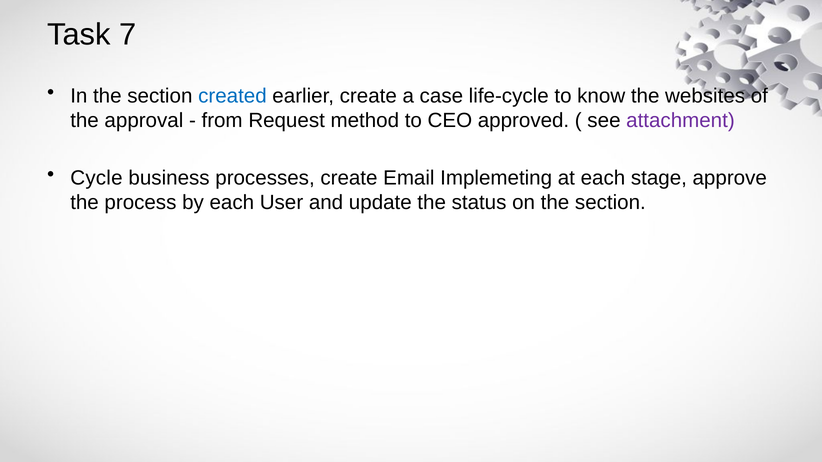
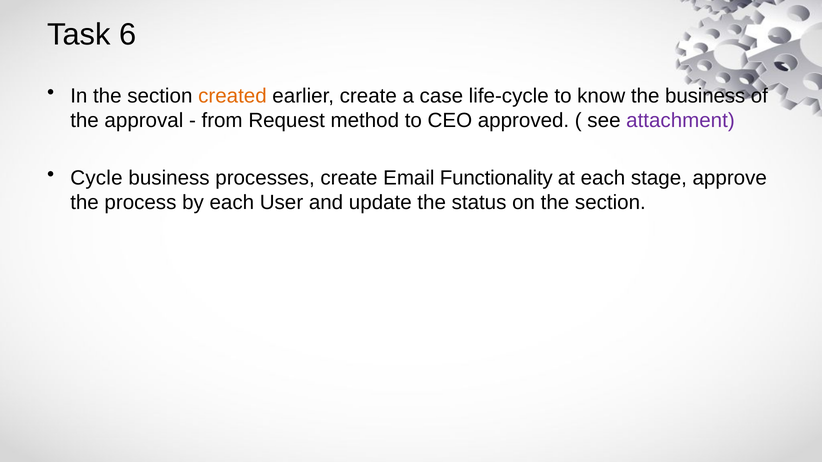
7: 7 -> 6
created colour: blue -> orange
the websites: websites -> business
Implemeting: Implemeting -> Functionality
